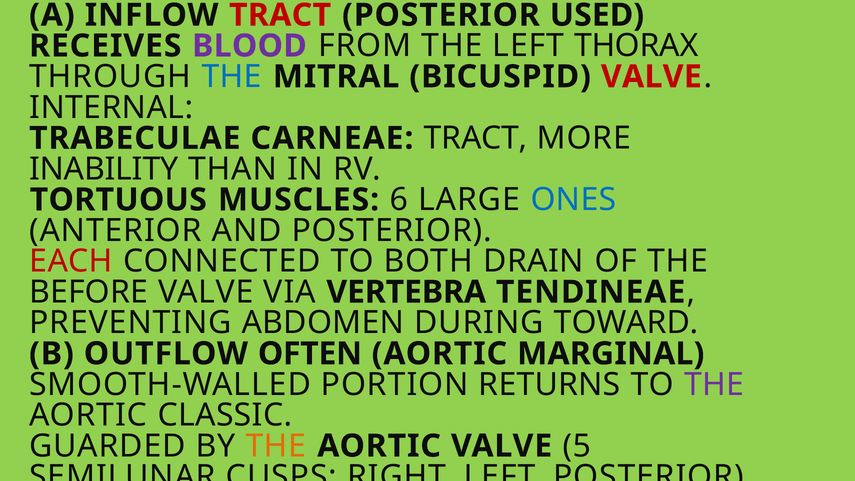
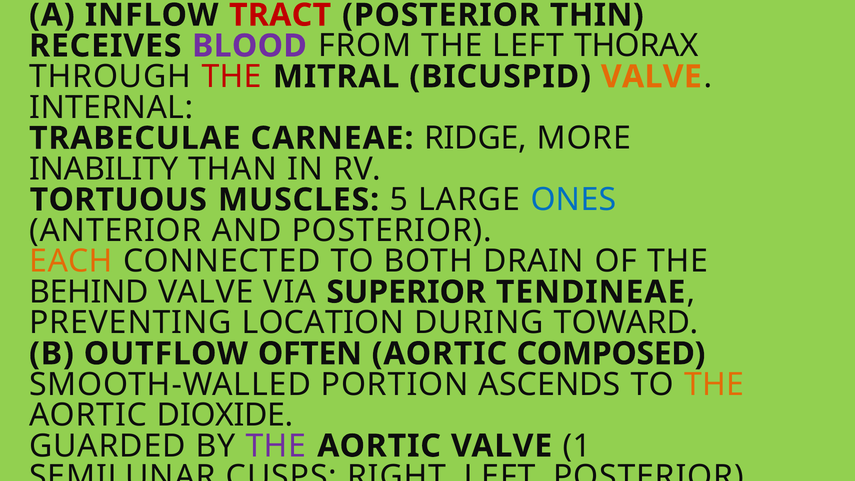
USED: USED -> THIN
THE at (232, 77) colour: blue -> red
VALVE at (651, 77) colour: red -> orange
CARNEAE TRACT: TRACT -> RIDGE
6: 6 -> 5
EACH colour: red -> orange
BEFORE: BEFORE -> BEHIND
VERTEBRA: VERTEBRA -> SUPERIOR
ABDOMEN: ABDOMEN -> LOCATION
MARGINAL: MARGINAL -> COMPOSED
RETURNS: RETURNS -> ASCENDS
THE at (714, 384) colour: purple -> orange
CLASSIC: CLASSIC -> DIOXIDE
THE at (276, 446) colour: orange -> purple
5: 5 -> 1
